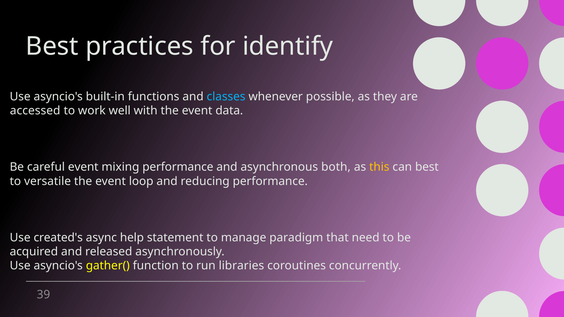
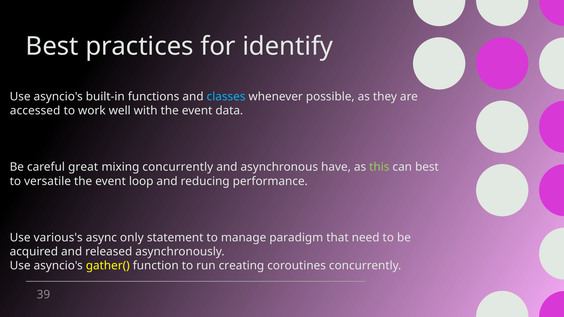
careful event: event -> great
mixing performance: performance -> concurrently
both: both -> have
this colour: yellow -> light green
created's: created's -> various's
help: help -> only
libraries: libraries -> creating
